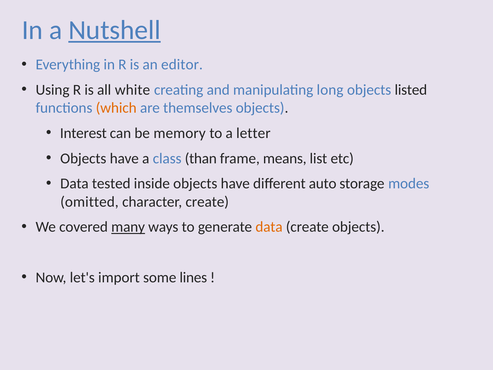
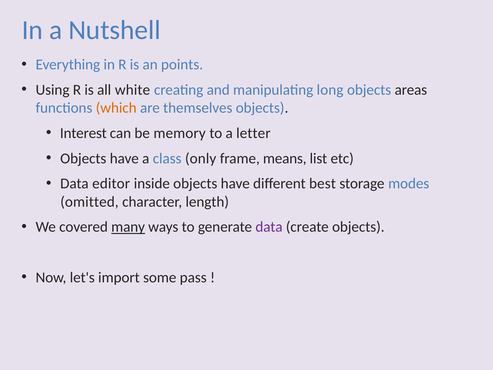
Nutshell underline: present -> none
editor: editor -> points
listed: listed -> areas
than: than -> only
tested: tested -> editor
auto: auto -> best
character create: create -> length
data at (269, 227) colour: orange -> purple
lines: lines -> pass
